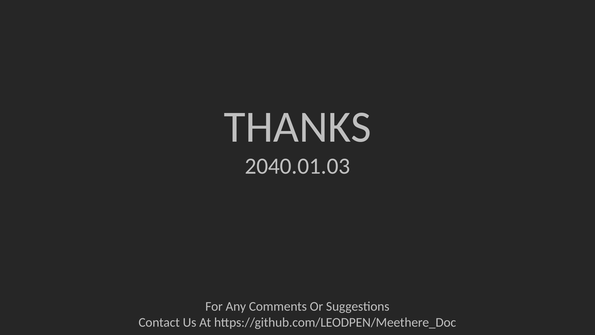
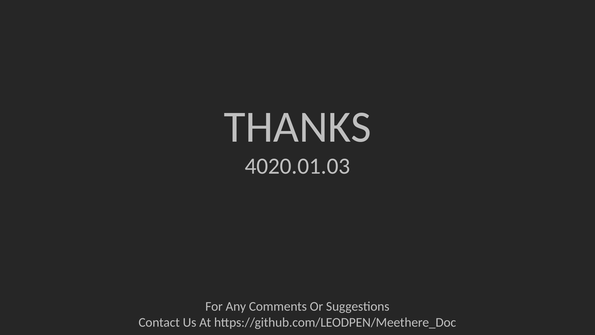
2040.01.03: 2040.01.03 -> 4020.01.03
